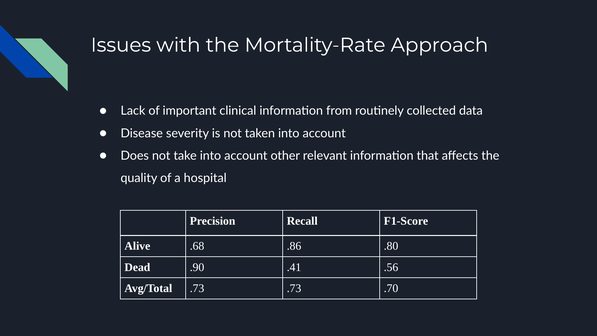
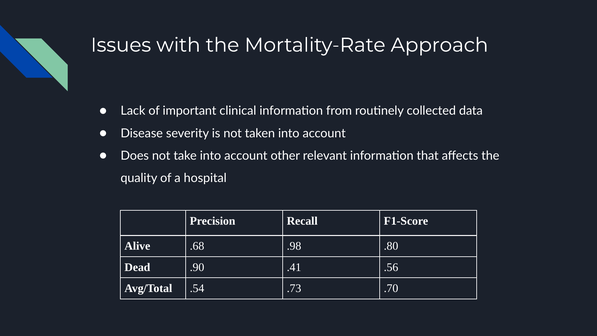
.86: .86 -> .98
Avg/Total .73: .73 -> .54
